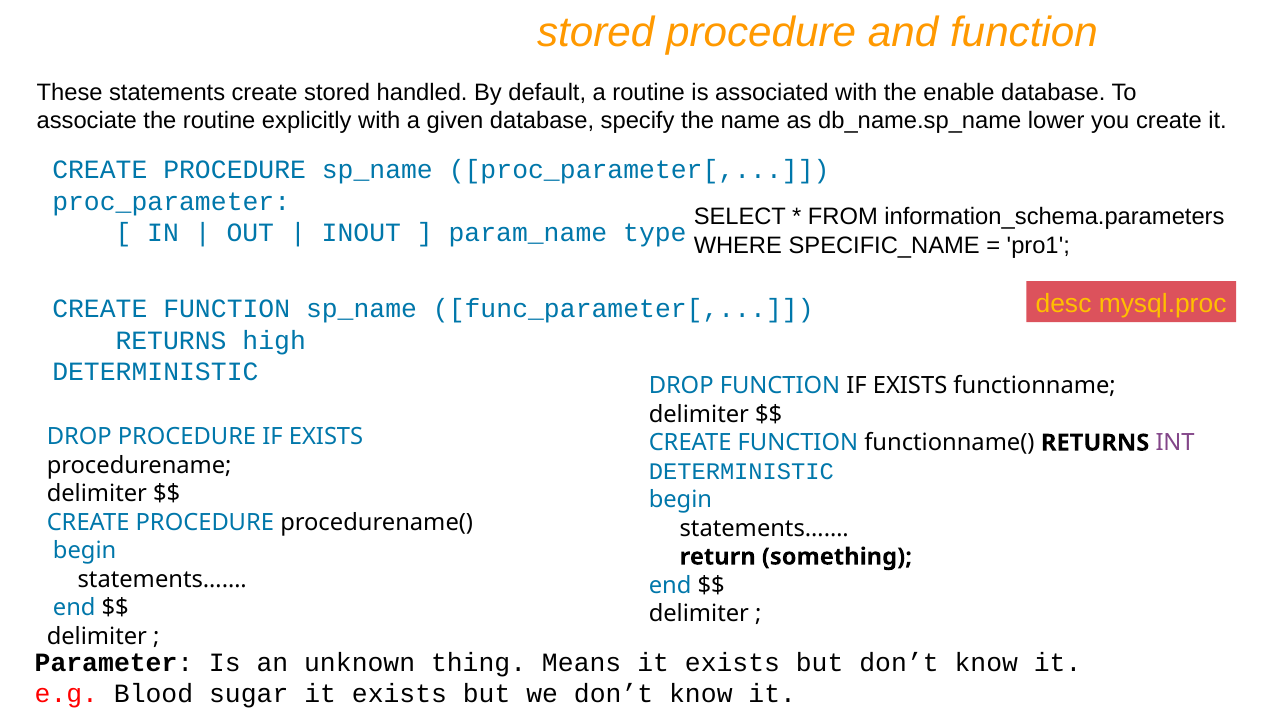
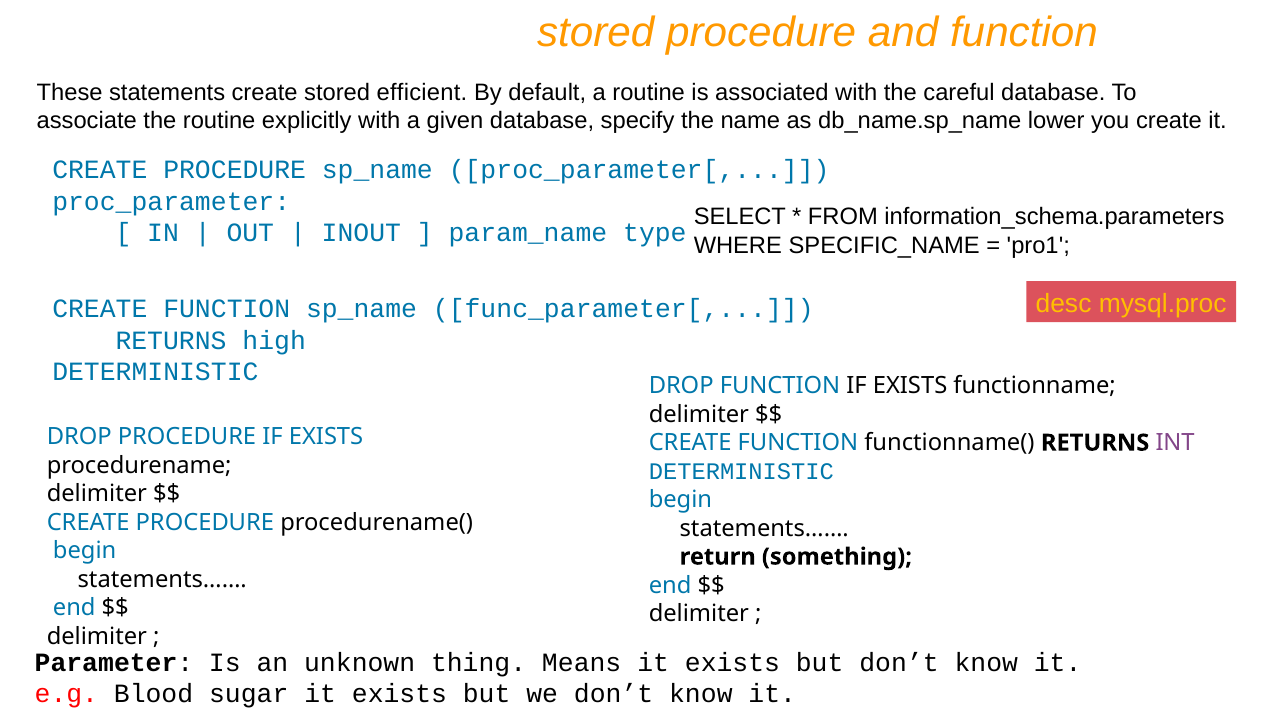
handled: handled -> efficient
enable: enable -> careful
